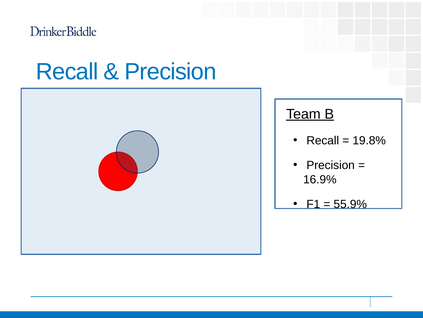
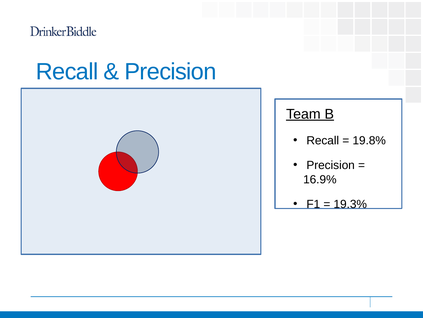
55.9%: 55.9% -> 19.3%
